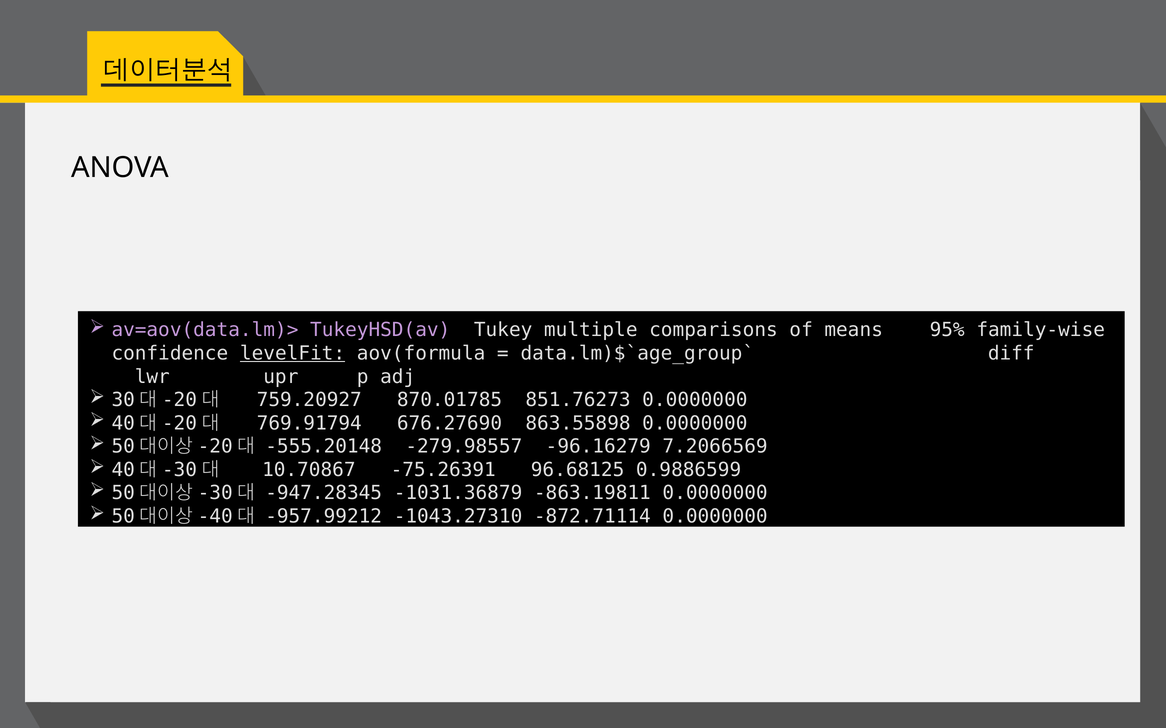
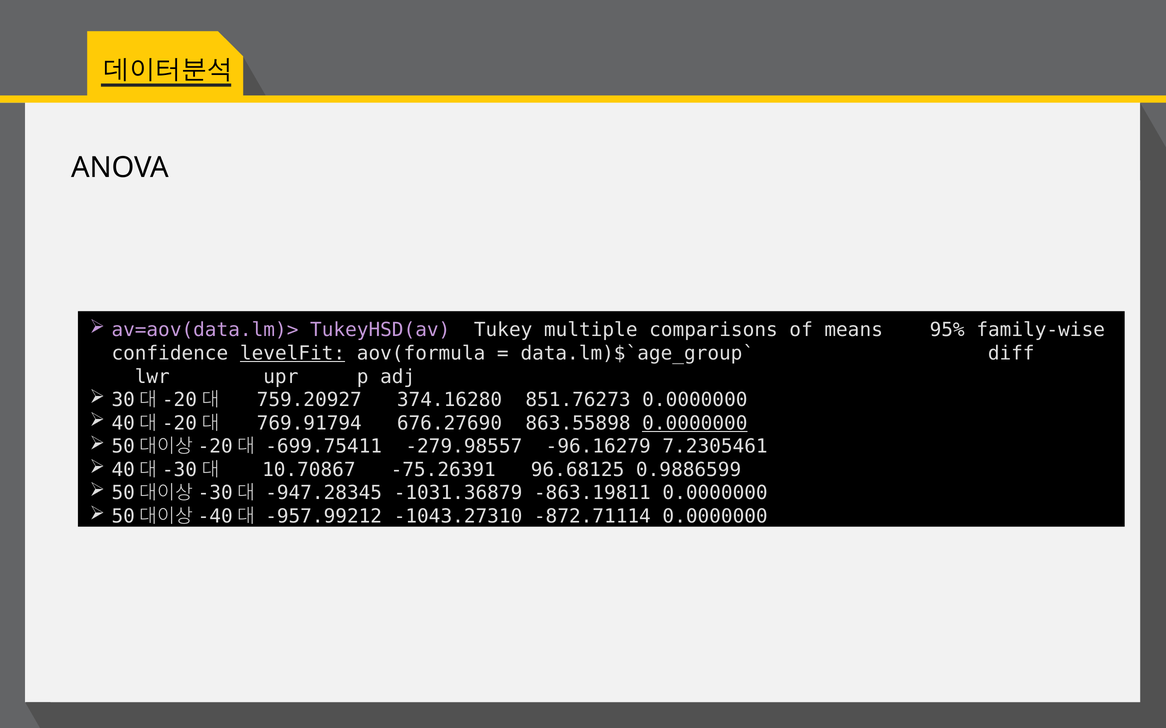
870.01785: 870.01785 -> 374.16280
0.0000000 at (695, 424) underline: none -> present
-555.20148: -555.20148 -> -699.75411
7.2066569: 7.2066569 -> 7.2305461
